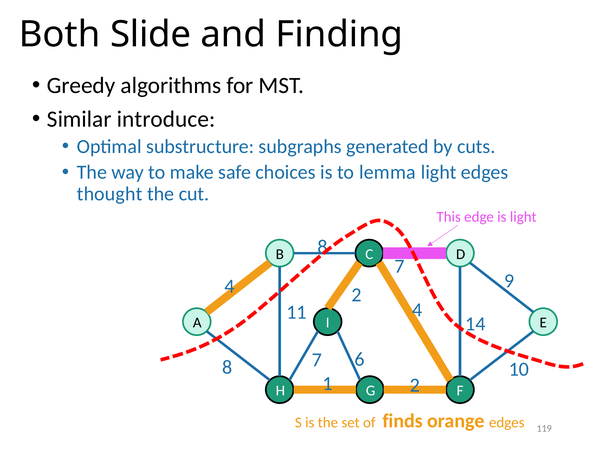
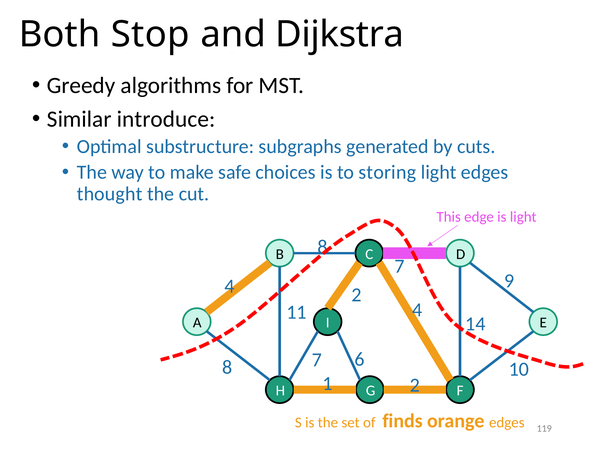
Slide: Slide -> Stop
Finding: Finding -> Dijkstra
lemma: lemma -> storing
